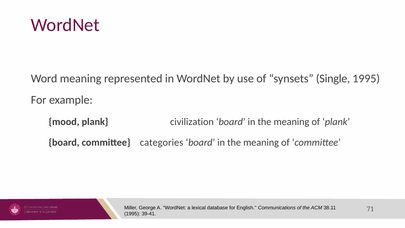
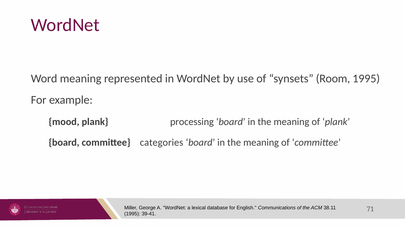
Single: Single -> Room
civilization: civilization -> processing
